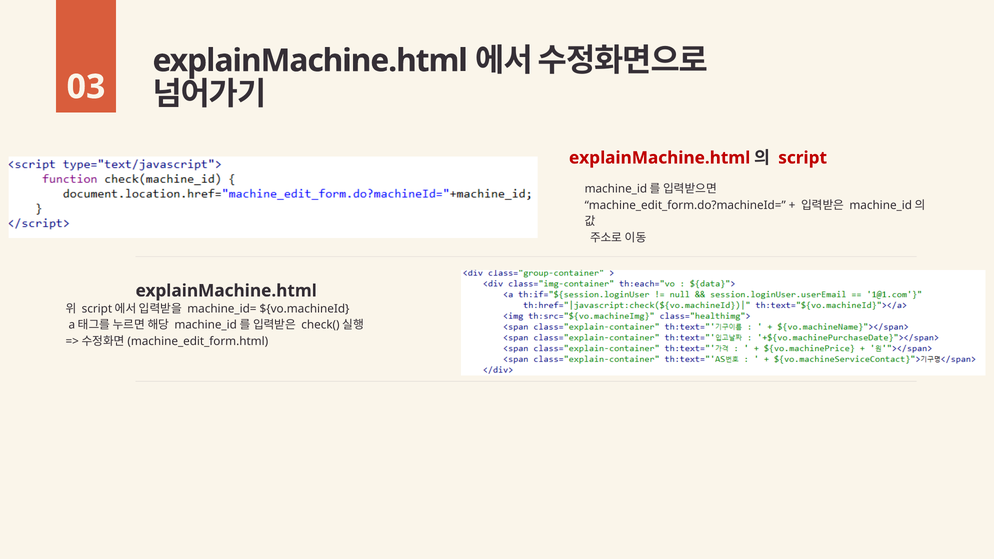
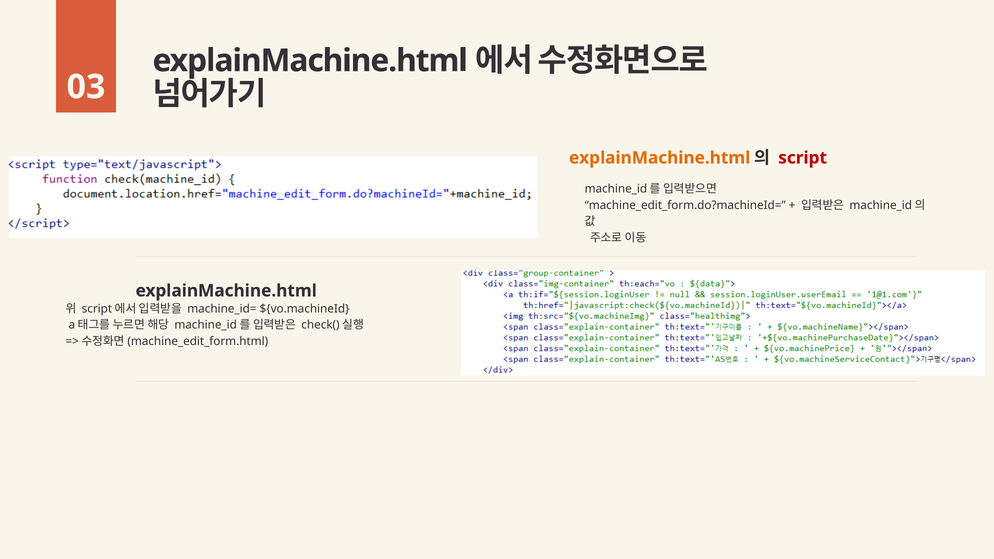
explainMachine.html at (660, 158) colour: red -> orange
